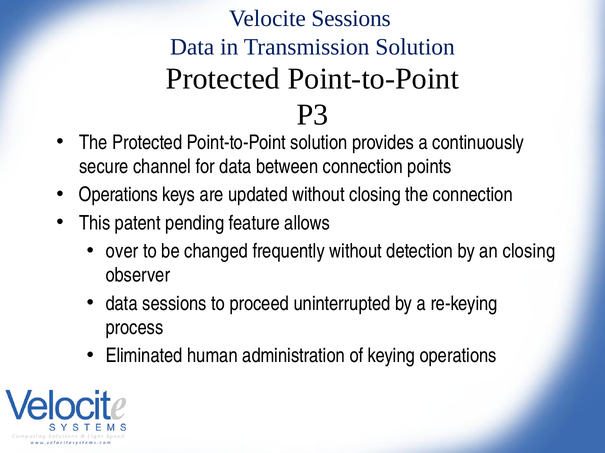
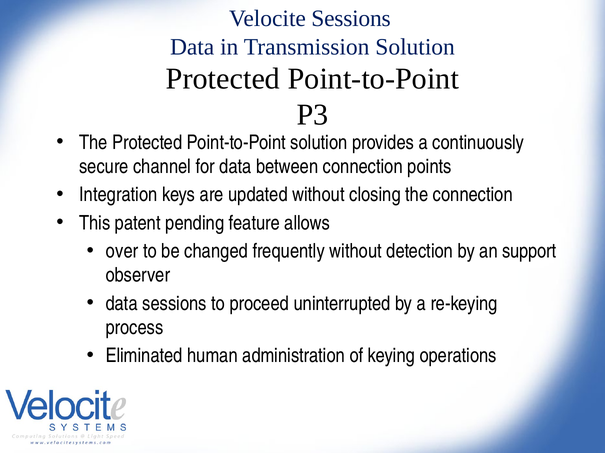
Operations at (119, 195): Operations -> Integration
an closing: closing -> support
